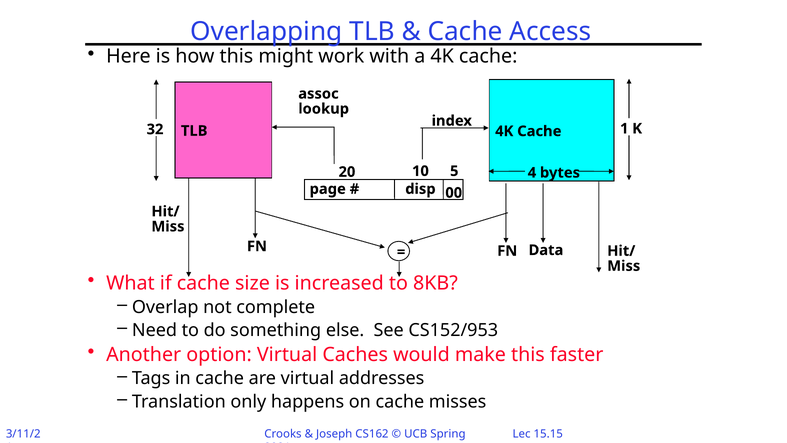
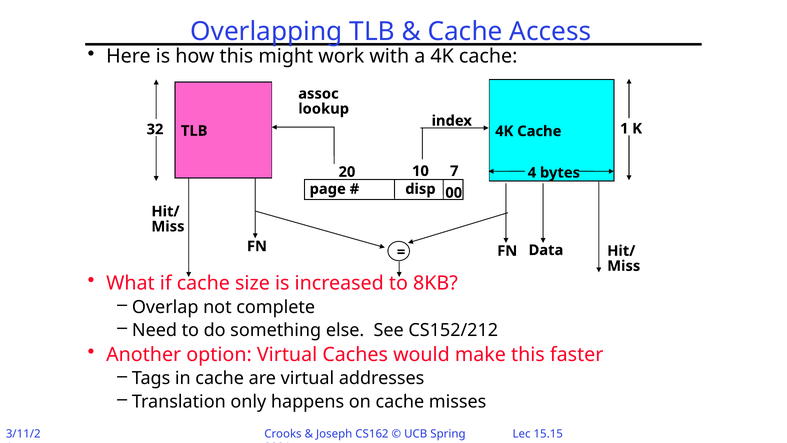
5: 5 -> 7
CS152/953: CS152/953 -> CS152/212
